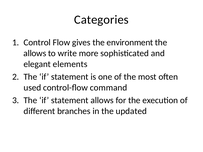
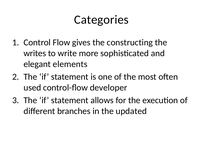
environment: environment -> constructing
allows at (35, 53): allows -> writes
command: command -> developer
